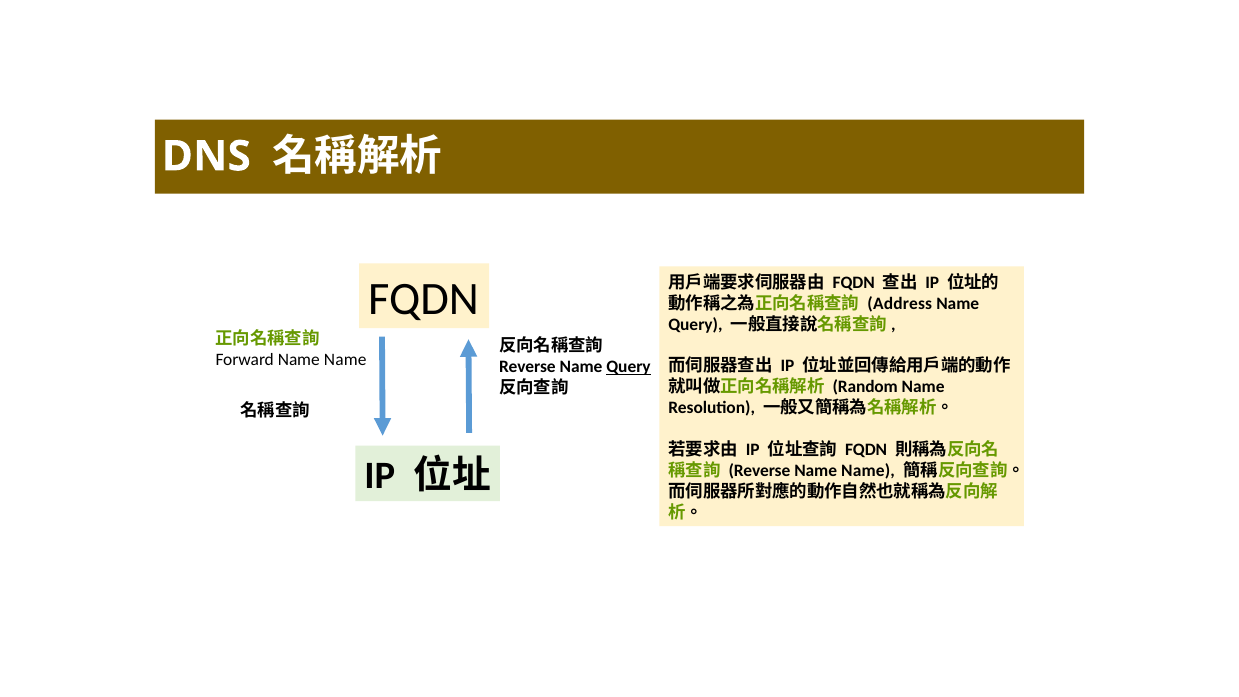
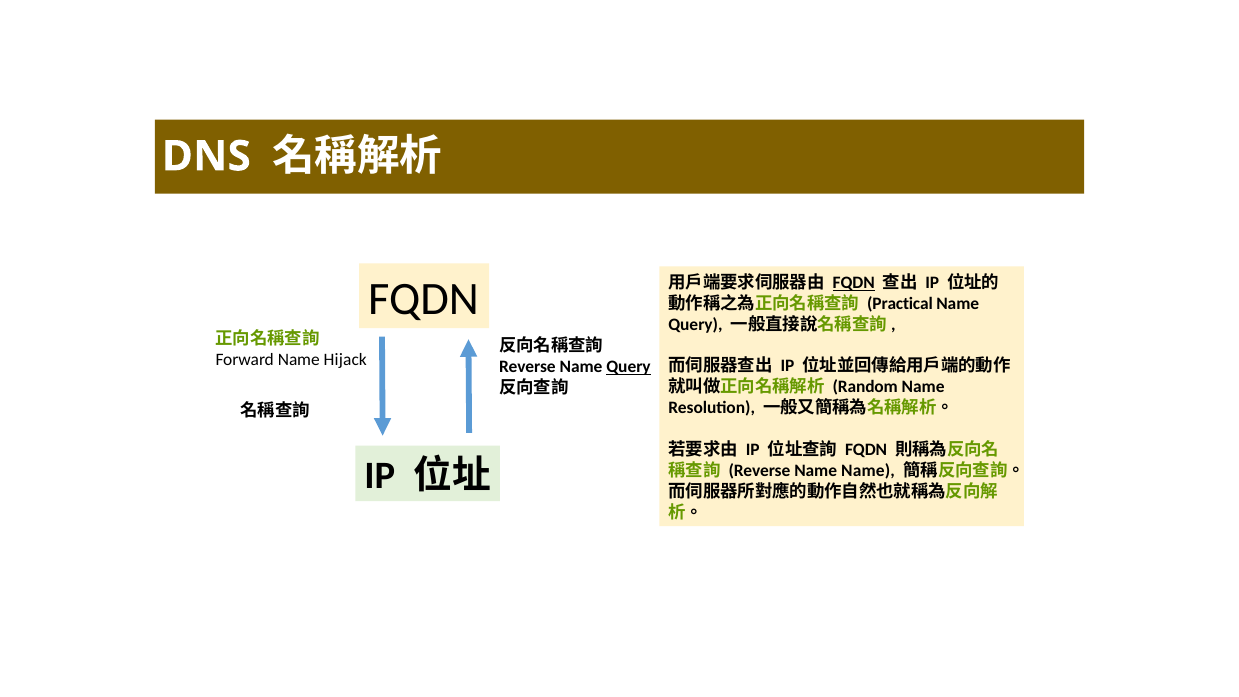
FQDN at (854, 283) underline: none -> present
Address: Address -> Practical
Forward Name Name: Name -> Hijack
